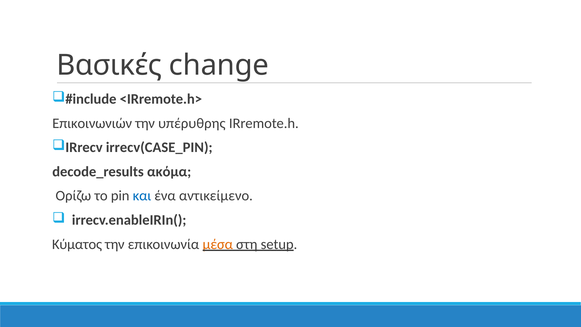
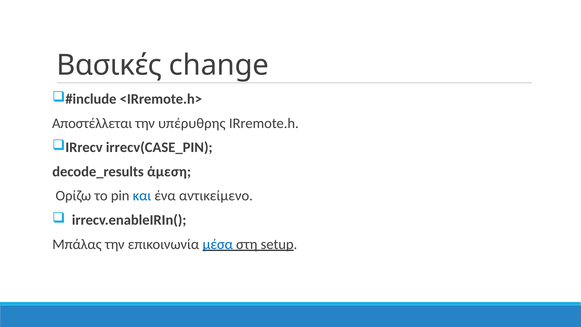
Επικοινωνιών: Επικοινωνιών -> Αποστέλλεται
ακόμα: ακόμα -> άμεση
Κύματος: Κύματος -> Μπάλας
μέσα colour: orange -> blue
